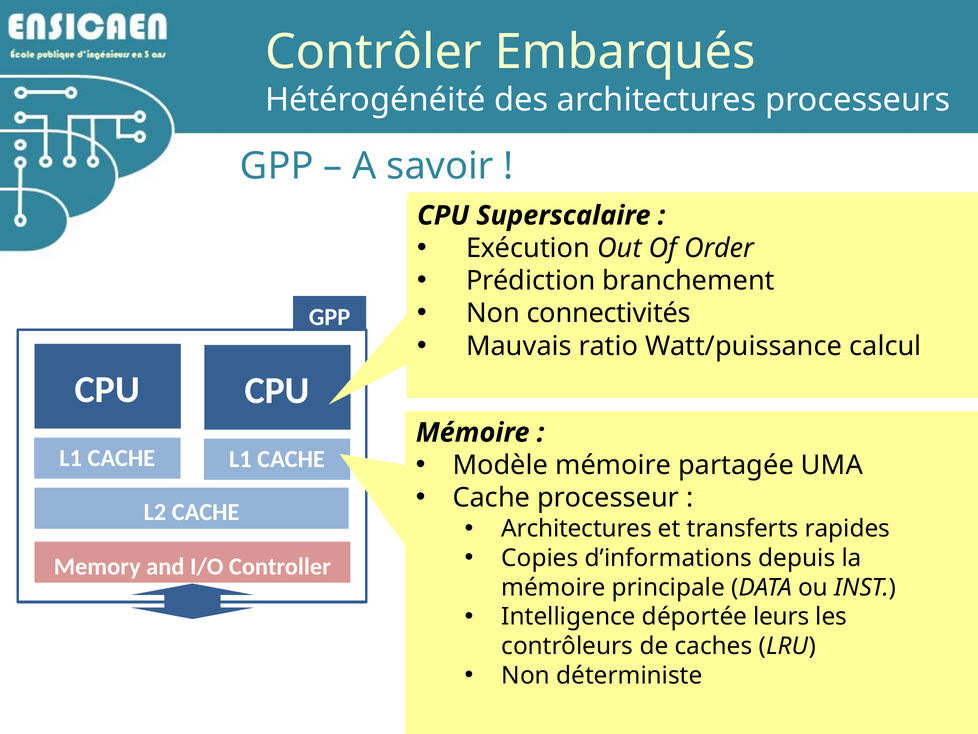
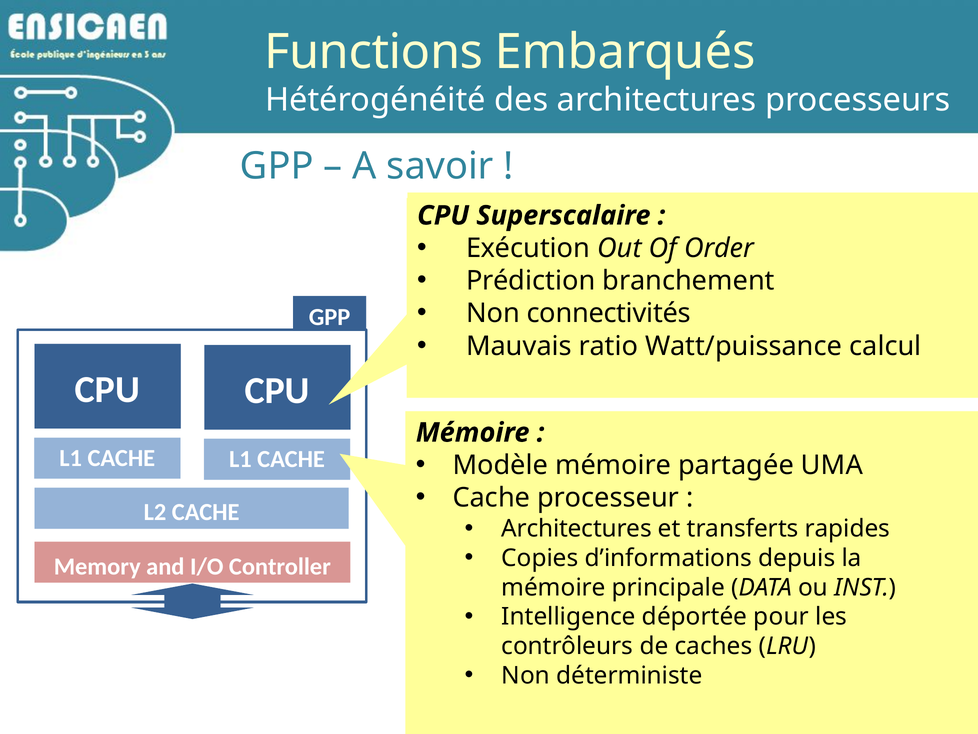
Contrôler: Contrôler -> Functions
leurs: leurs -> pour
